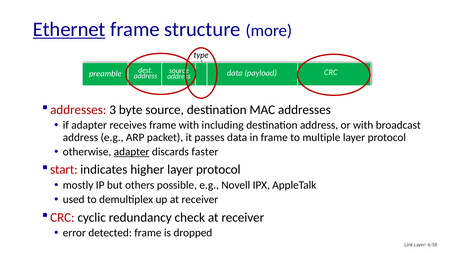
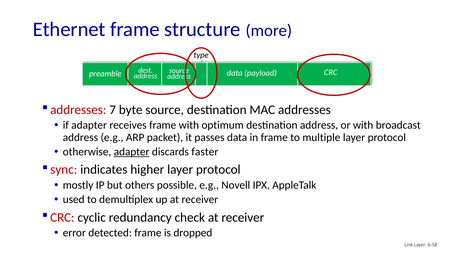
Ethernet underline: present -> none
3: 3 -> 7
including: including -> optimum
start: start -> sync
